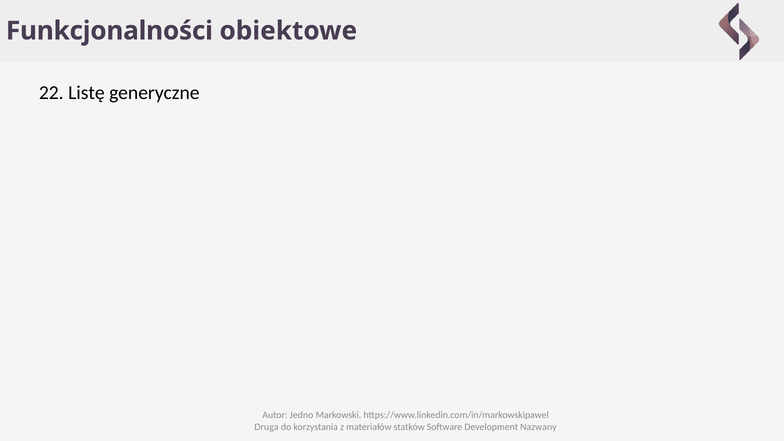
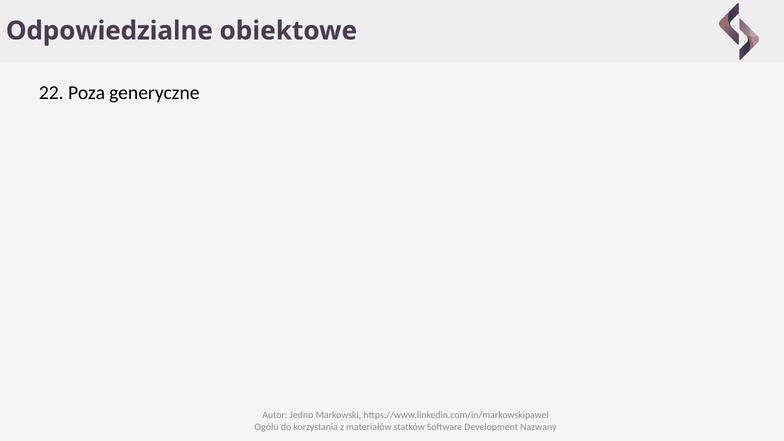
Funkcjonalności: Funkcjonalności -> Odpowiedzialne
Listę: Listę -> Poza
Druga: Druga -> Ogółu
